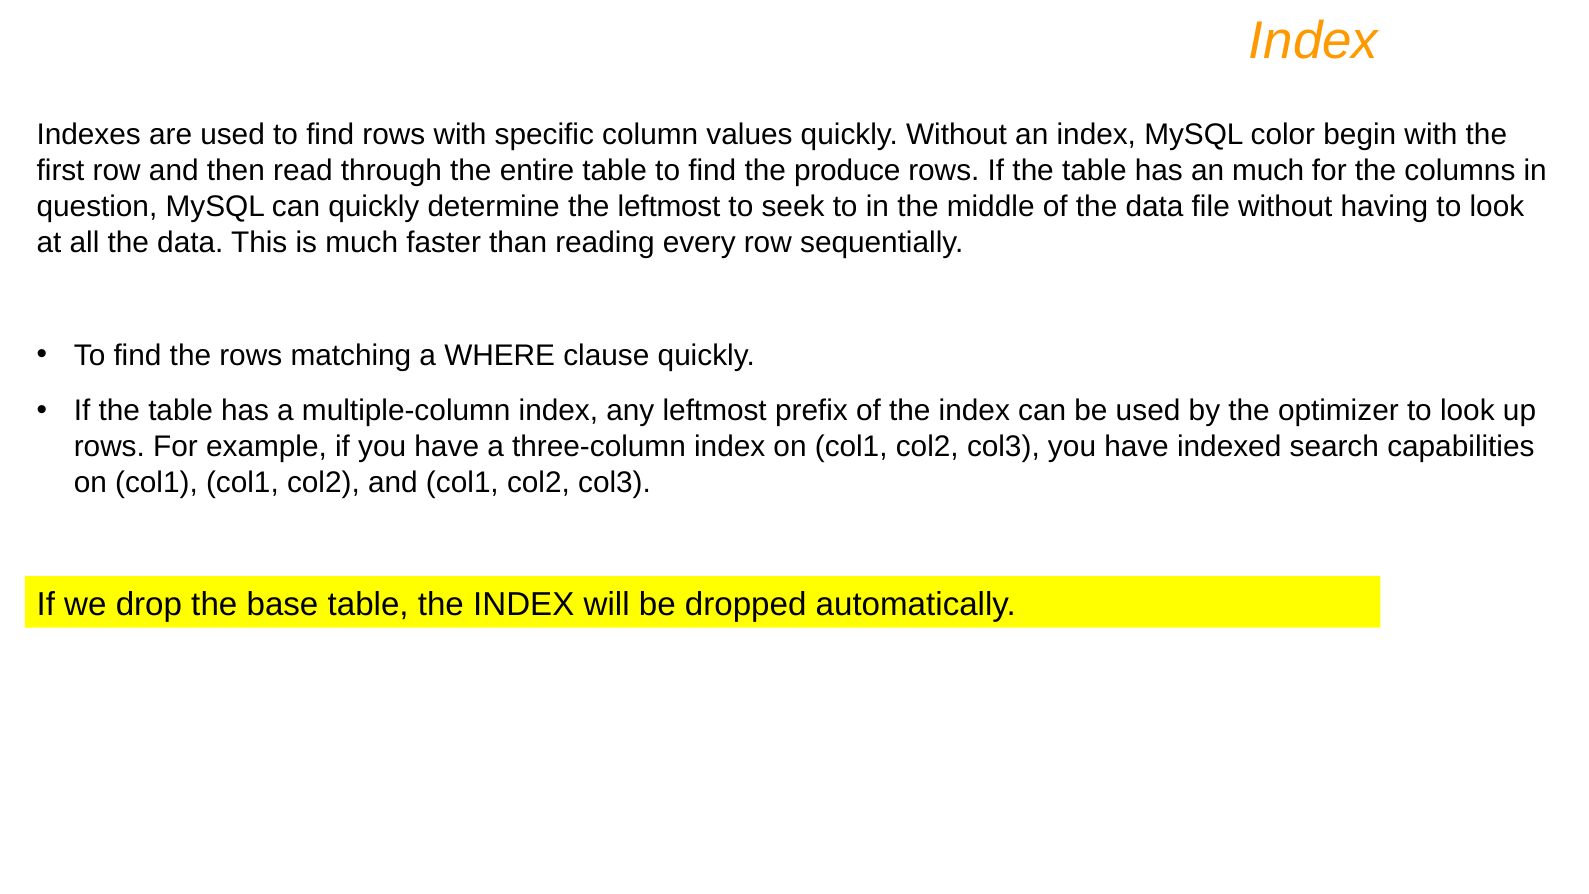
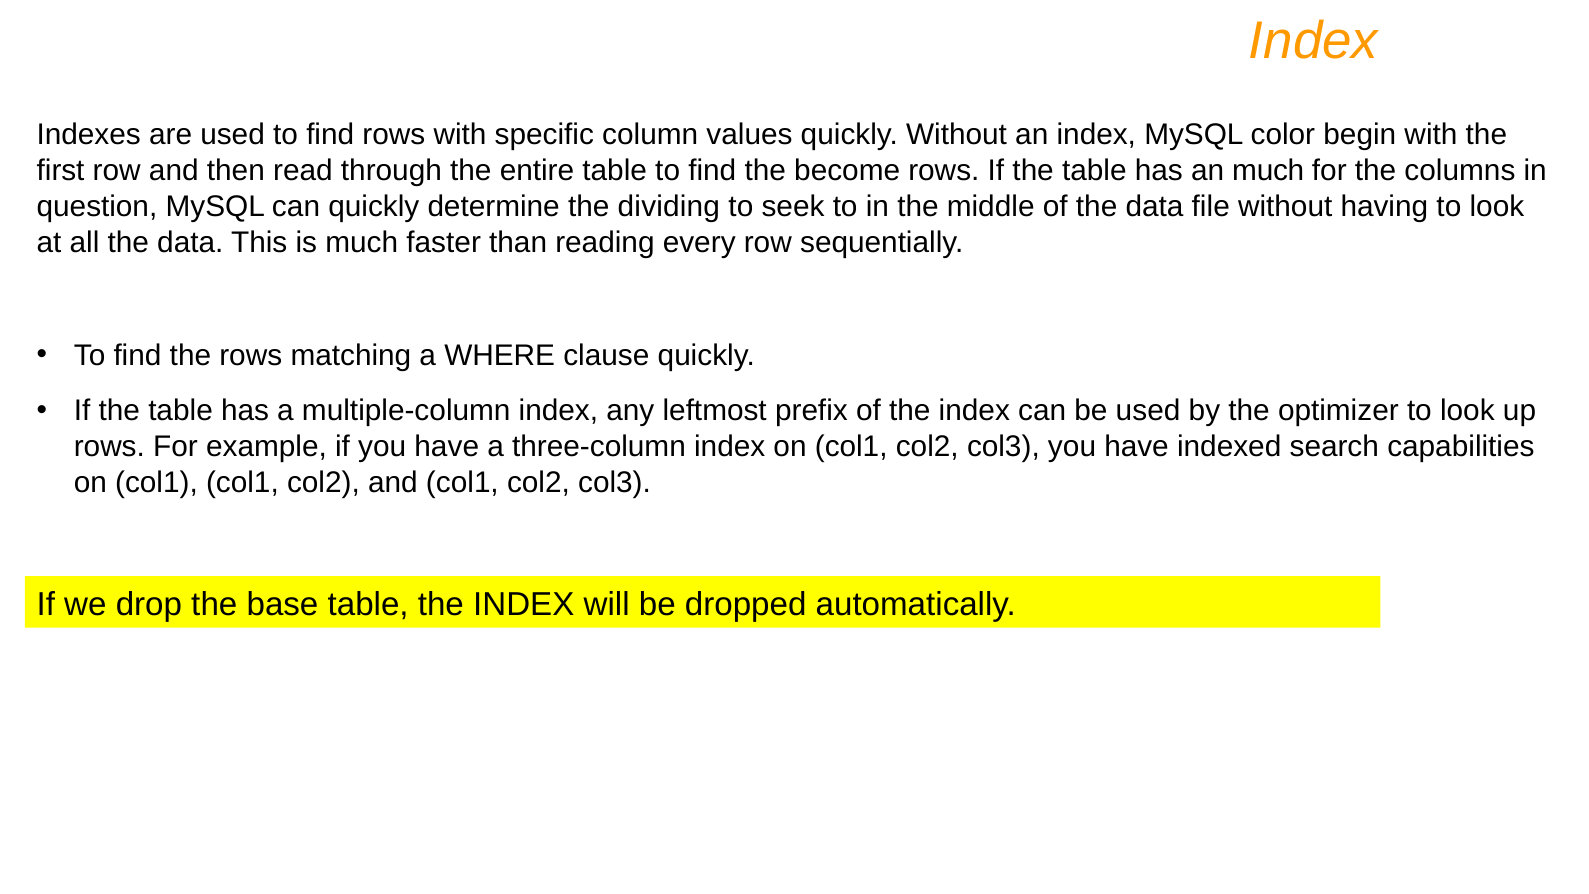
produce: produce -> become
the leftmost: leftmost -> dividing
